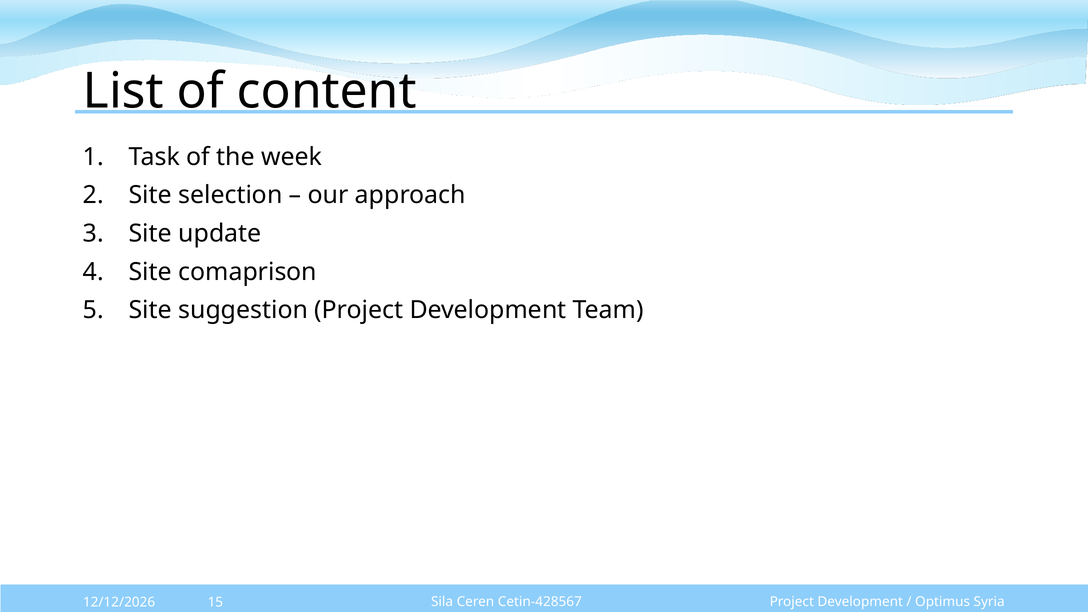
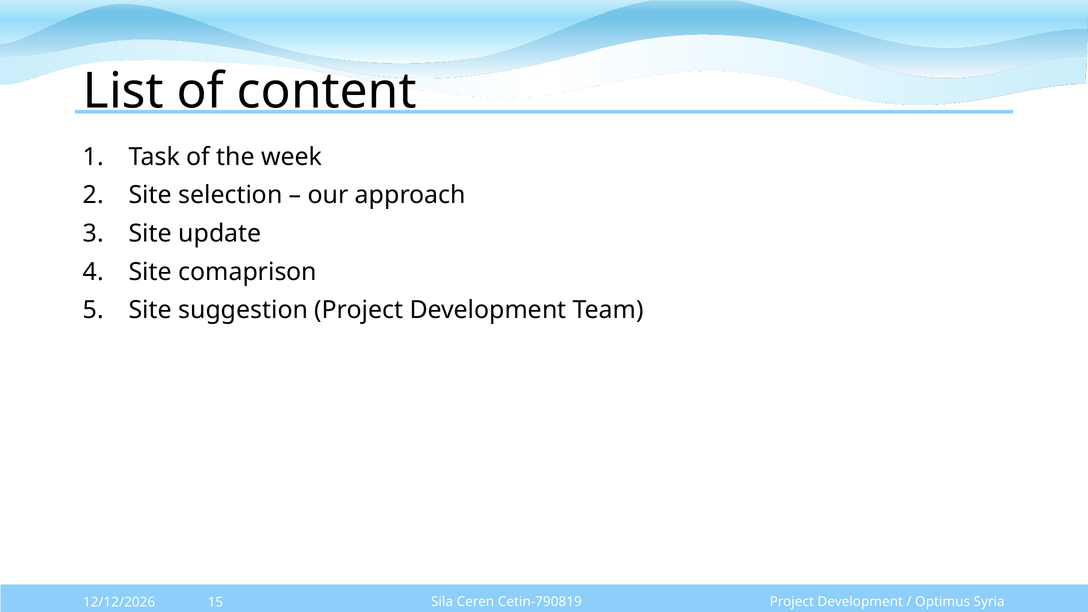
Cetin-428567: Cetin-428567 -> Cetin-790819
